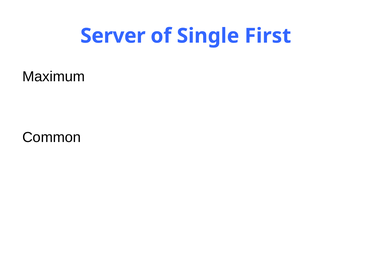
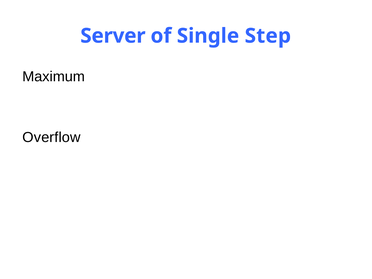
First: First -> Step
Common: Common -> Overflow
